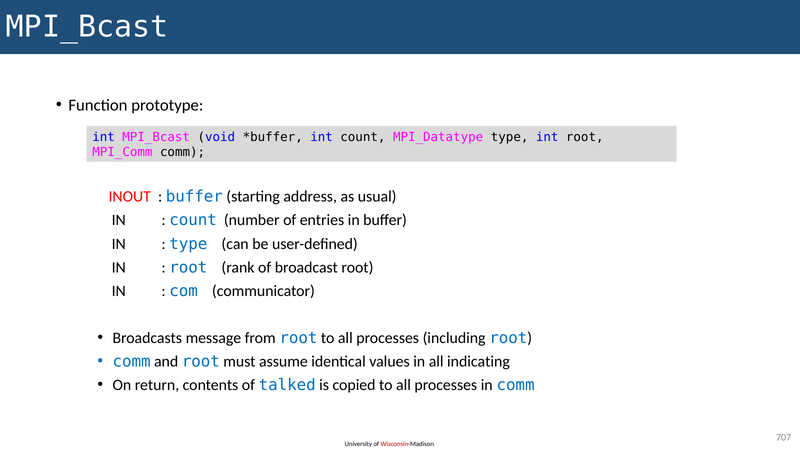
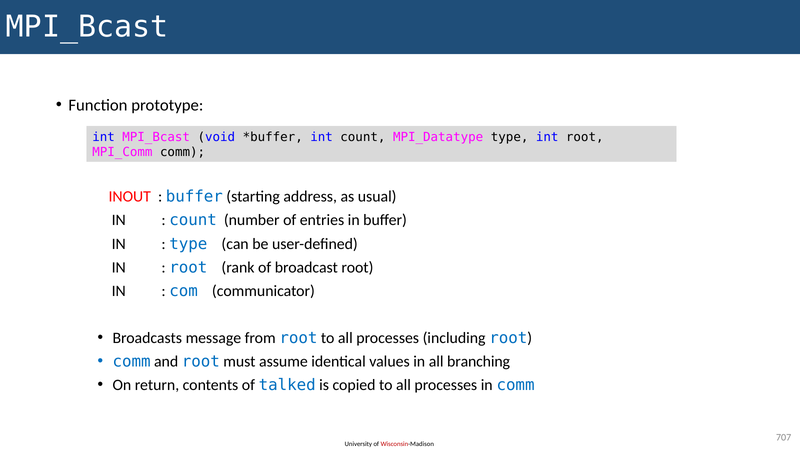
indicating: indicating -> branching
